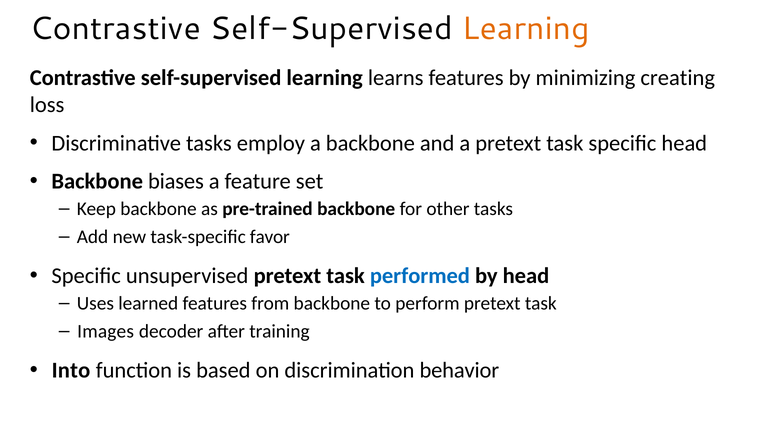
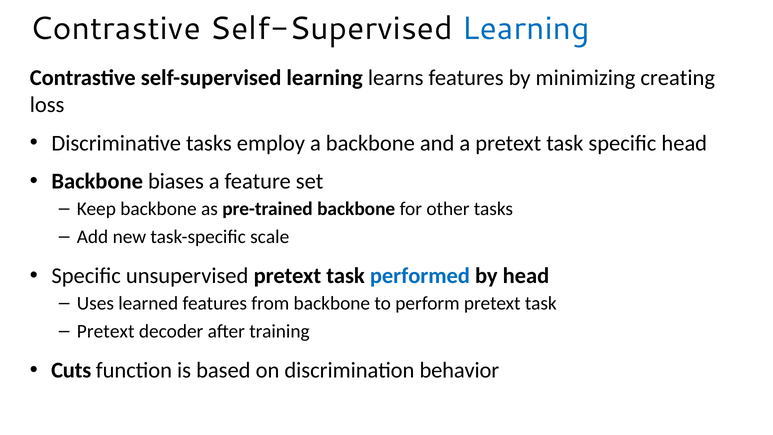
Learning at (526, 29) colour: orange -> blue
favor: favor -> scale
Images at (106, 331): Images -> Pretext
Into: Into -> Cuts
